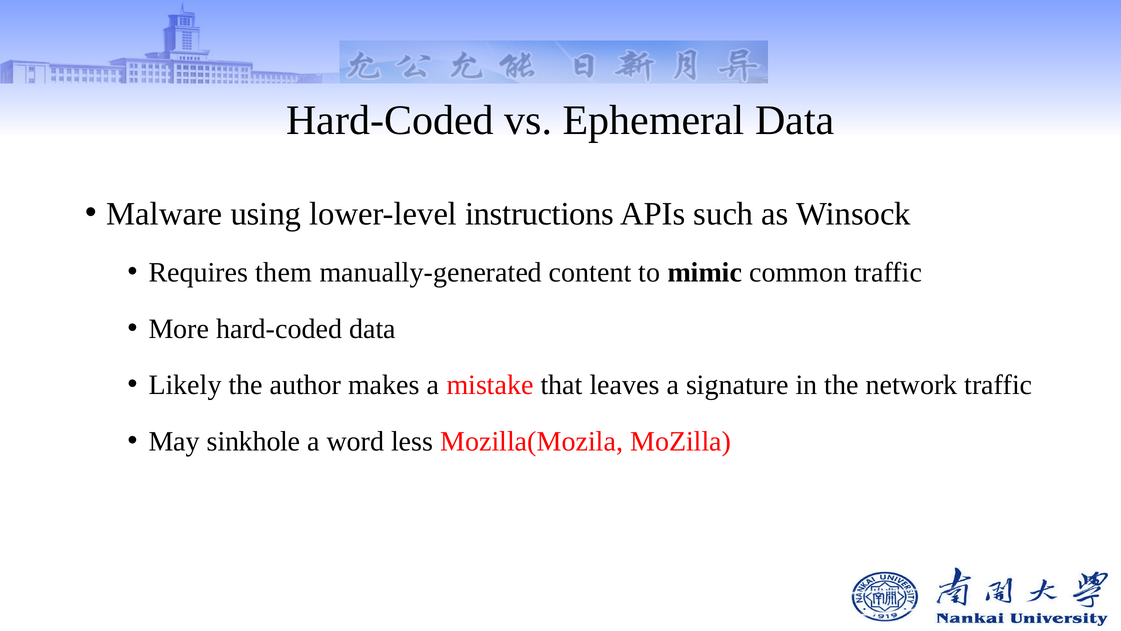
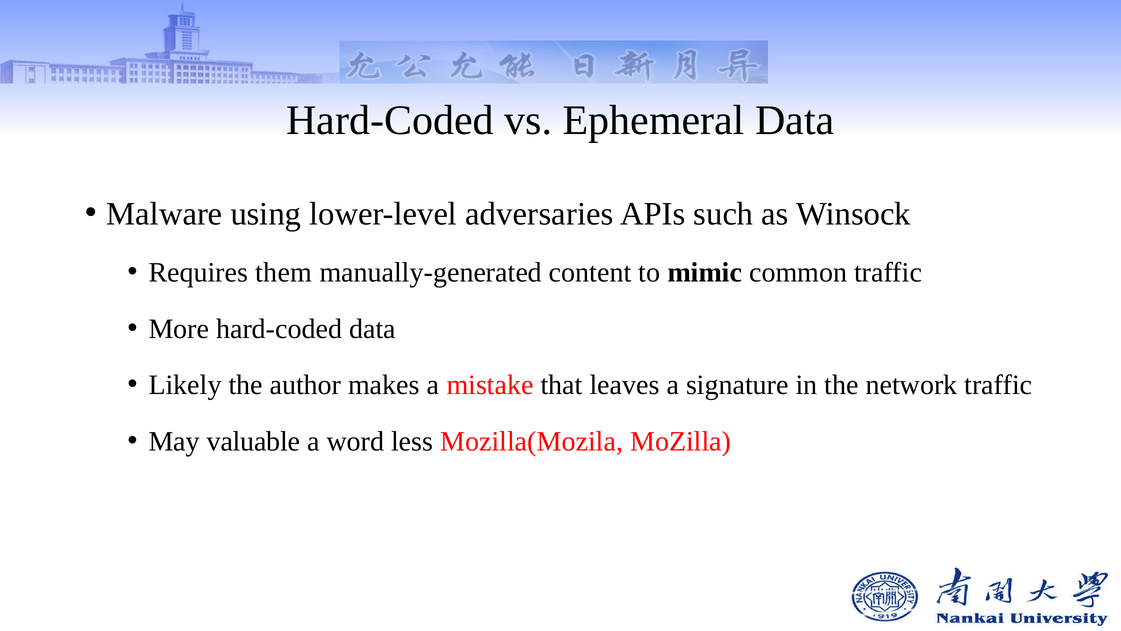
instructions: instructions -> adversaries
sinkhole: sinkhole -> valuable
